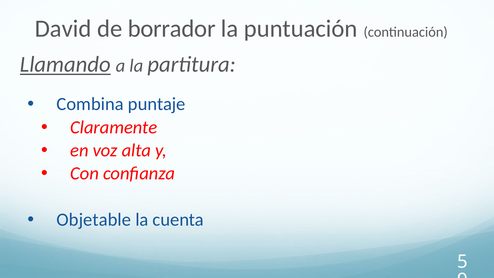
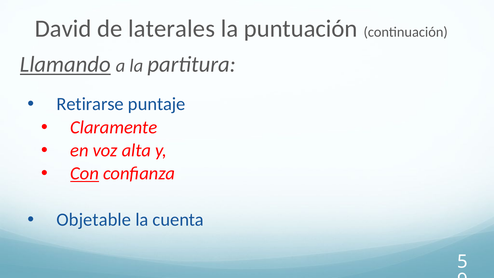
borrador: borrador -> laterales
Combina: Combina -> Retirarse
Con underline: none -> present
